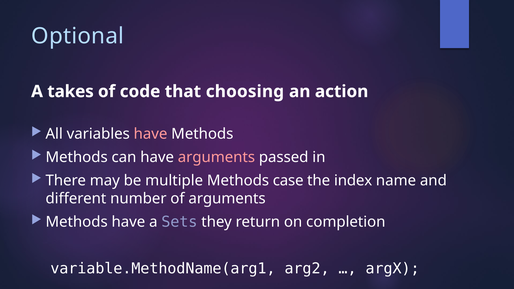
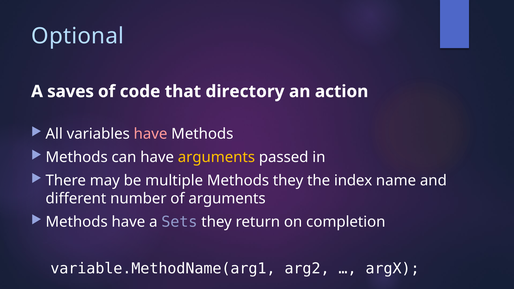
takes: takes -> saves
choosing: choosing -> directory
arguments at (216, 157) colour: pink -> yellow
Methods case: case -> they
